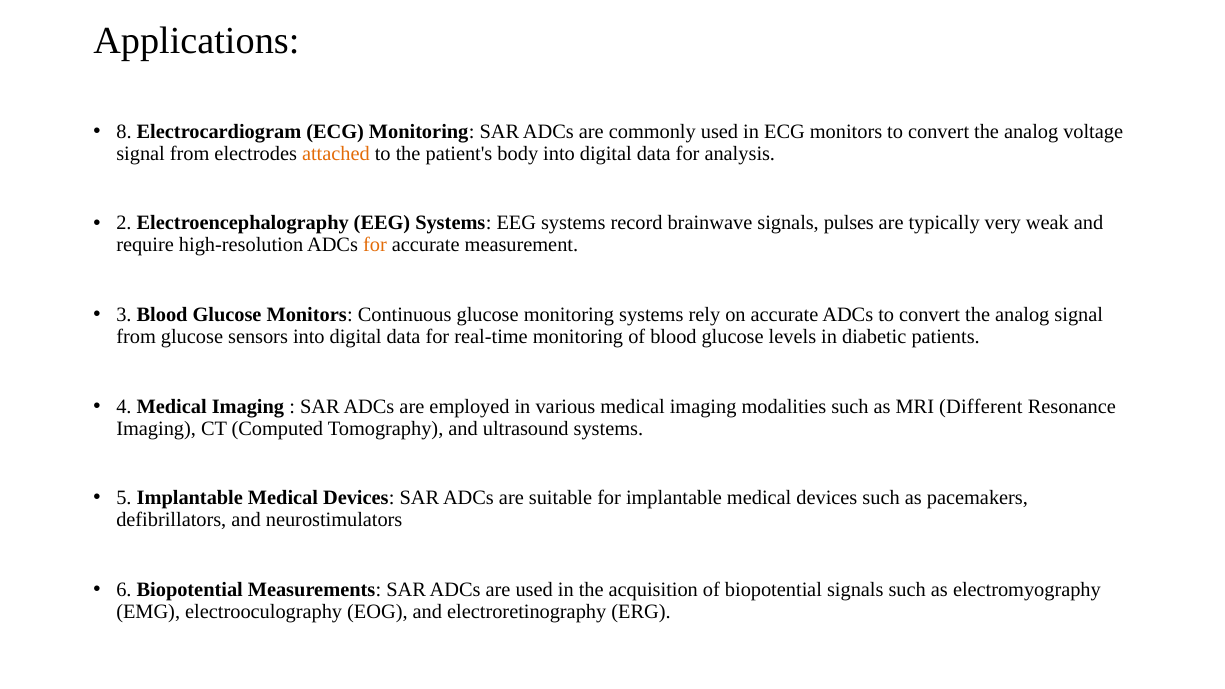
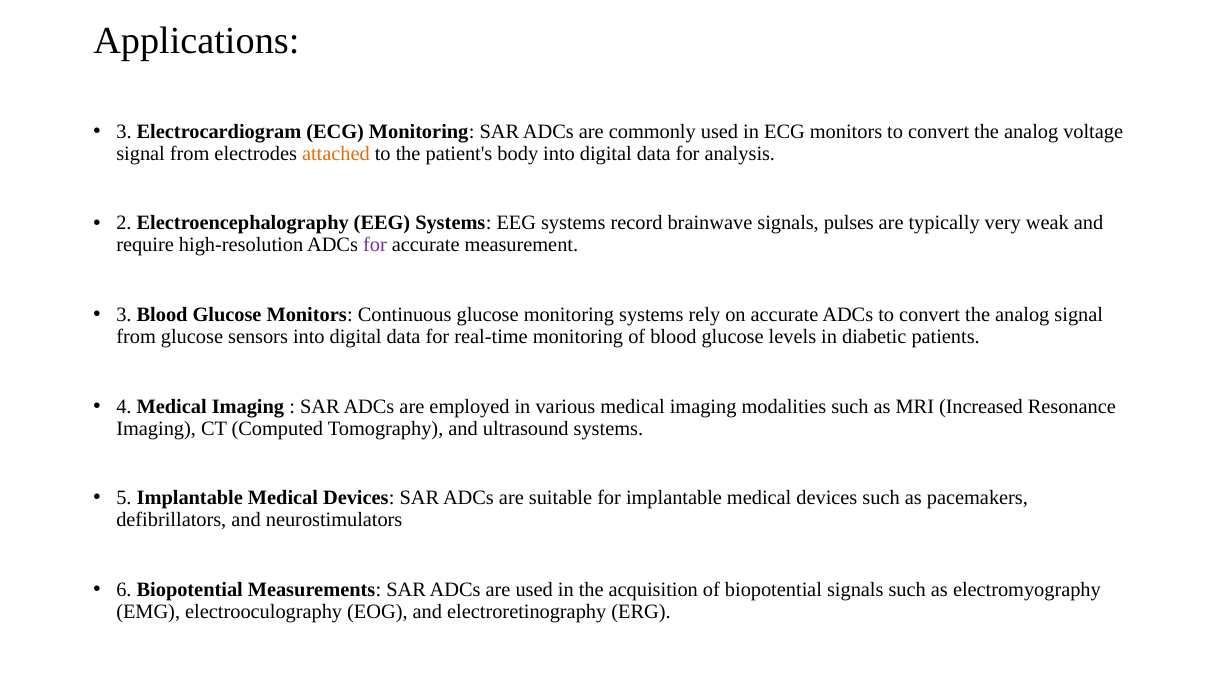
8 at (124, 132): 8 -> 3
for at (375, 245) colour: orange -> purple
Different: Different -> Increased
